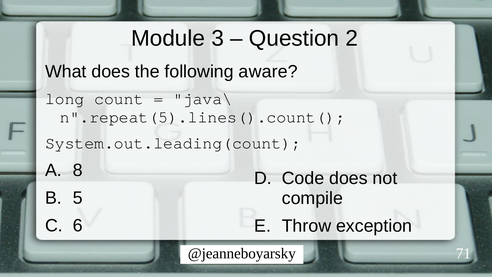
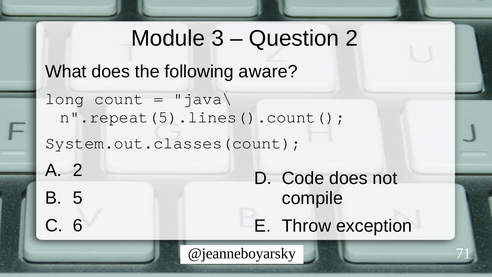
System.out.leading(count: System.out.leading(count -> System.out.classes(count
8 at (78, 170): 8 -> 2
